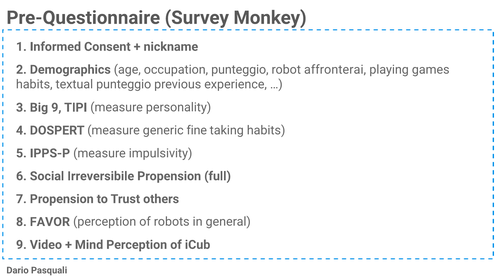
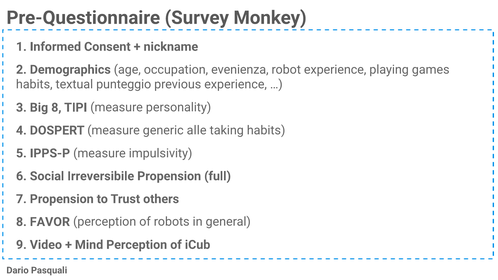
occupation punteggio: punteggio -> evenienza
robot affronterai: affronterai -> experience
Big 9: 9 -> 8
fine: fine -> alle
